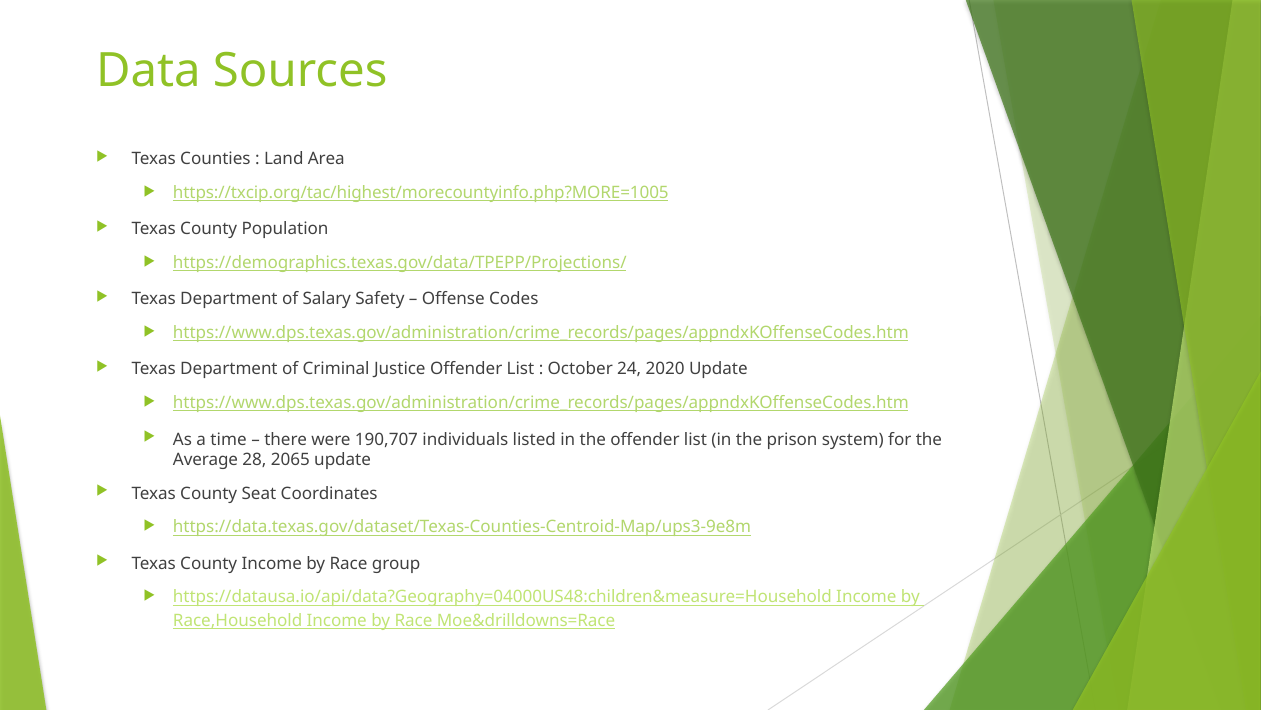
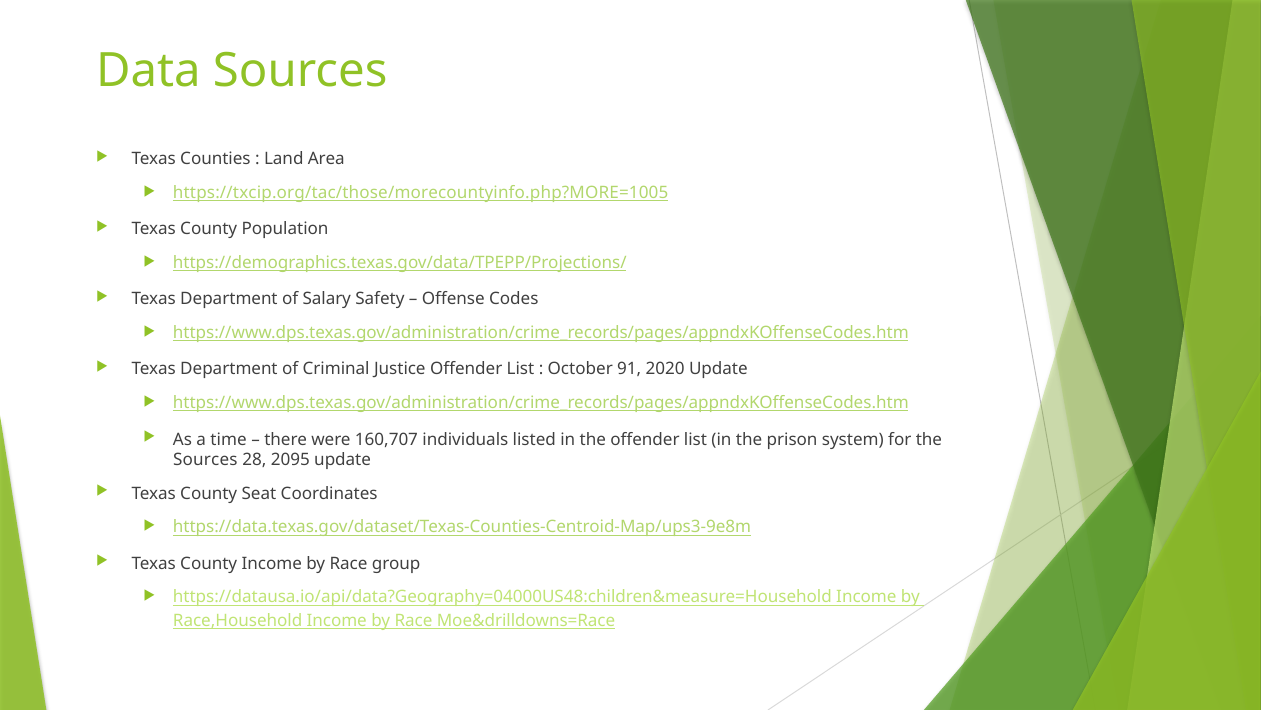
https://txcip.org/tac/highest/morecountyinfo.php?MORE=1005: https://txcip.org/tac/highest/morecountyinfo.php?MORE=1005 -> https://txcip.org/tac/those/morecountyinfo.php?MORE=1005
24: 24 -> 91
190,707: 190,707 -> 160,707
Average at (206, 459): Average -> Sources
2065: 2065 -> 2095
